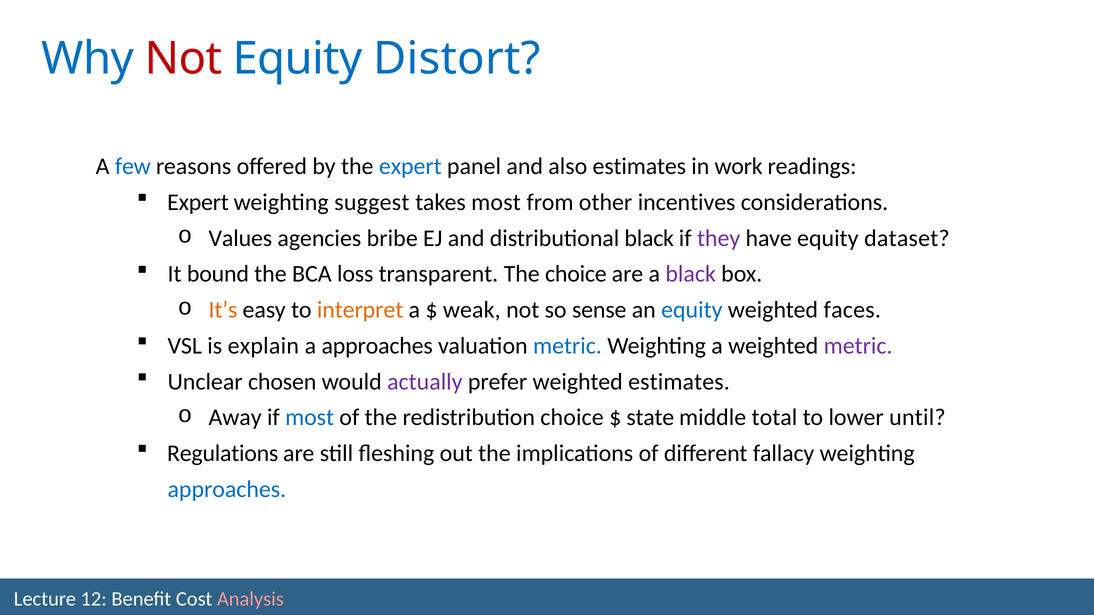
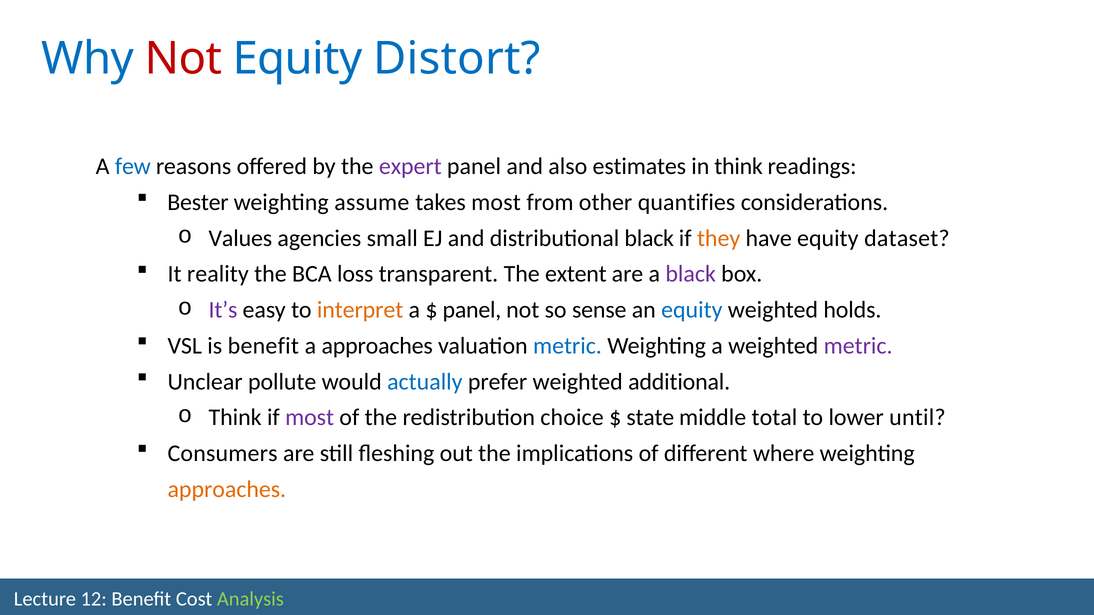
expert at (410, 167) colour: blue -> purple
in work: work -> think
Expert at (198, 202): Expert -> Bester
suggest: suggest -> assume
incentives: incentives -> quantifies
bribe: bribe -> small
they colour: purple -> orange
bound: bound -> reality
The choice: choice -> extent
It’s colour: orange -> purple
weak at (472, 310): weak -> panel
faces: faces -> holds
is explain: explain -> benefit
chosen: chosen -> pollute
actually colour: purple -> blue
weighted estimates: estimates -> additional
Away at (235, 418): Away -> Think
most at (310, 418) colour: blue -> purple
Regulations: Regulations -> Consumers
fallacy: fallacy -> where
approaches at (227, 490) colour: blue -> orange
Analysis colour: pink -> light green
